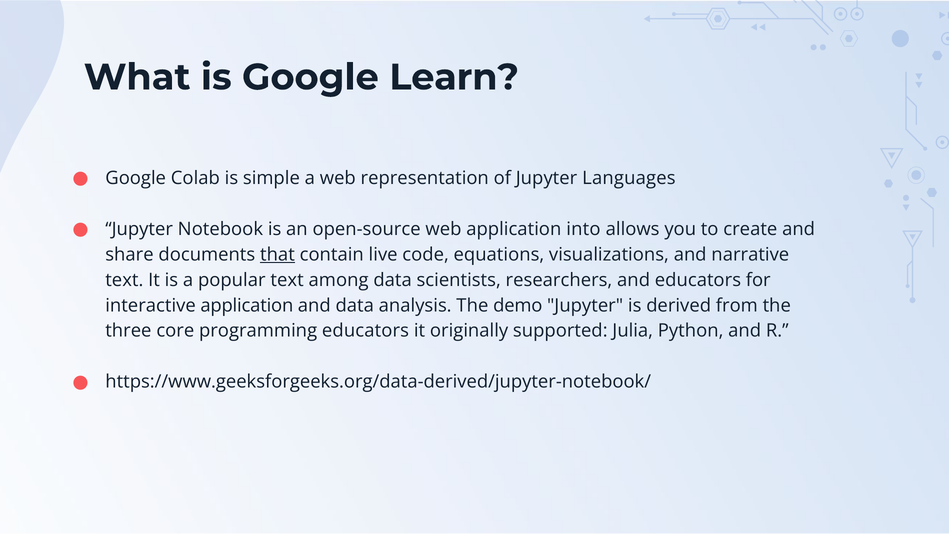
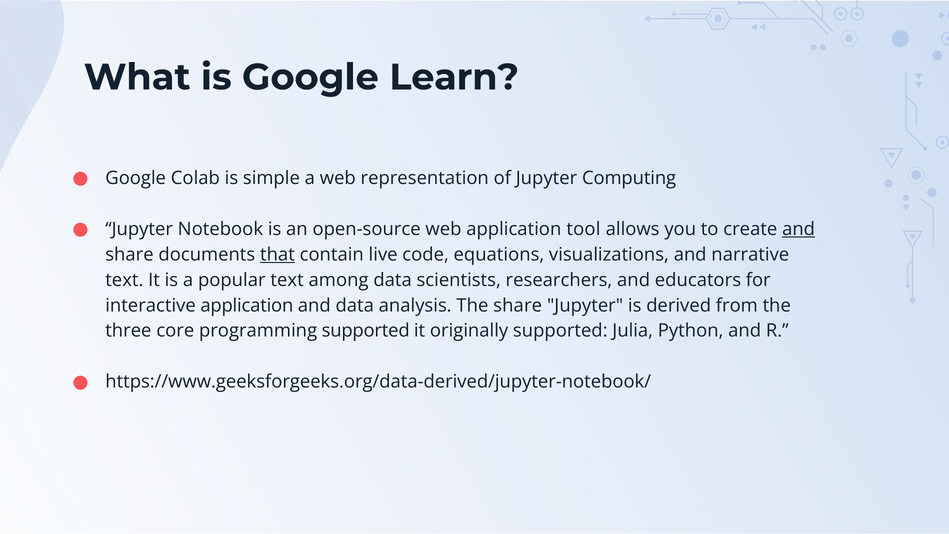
Languages: Languages -> Computing
into: into -> tool
and at (799, 229) underline: none -> present
The demo: demo -> share
programming educators: educators -> supported
